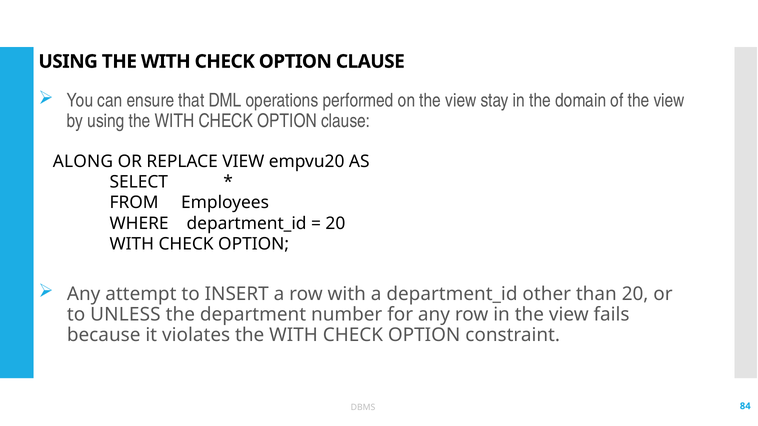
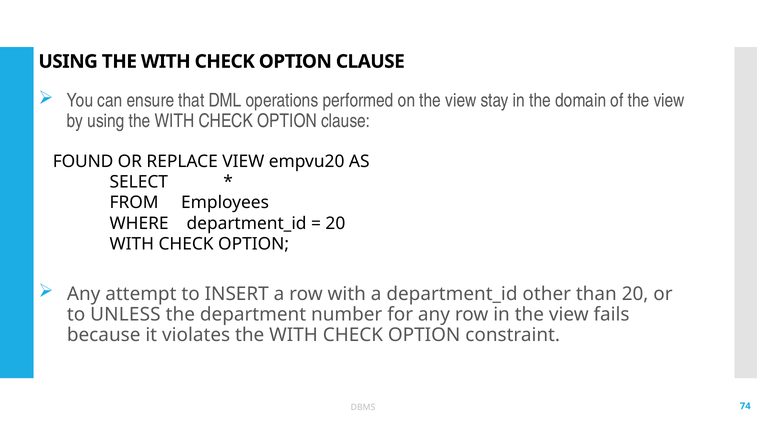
ALONG: ALONG -> FOUND
84: 84 -> 74
